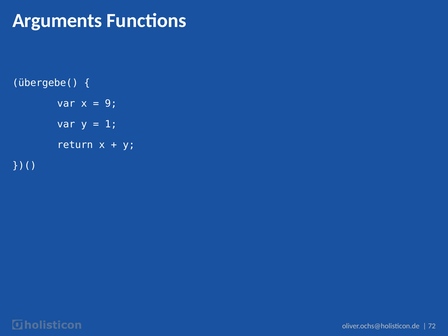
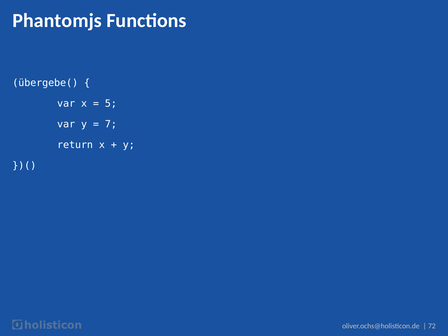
Arguments: Arguments -> Phantomjs
9: 9 -> 5
1: 1 -> 7
